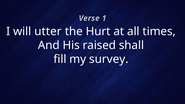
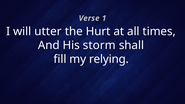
raised: raised -> storm
survey: survey -> relying
